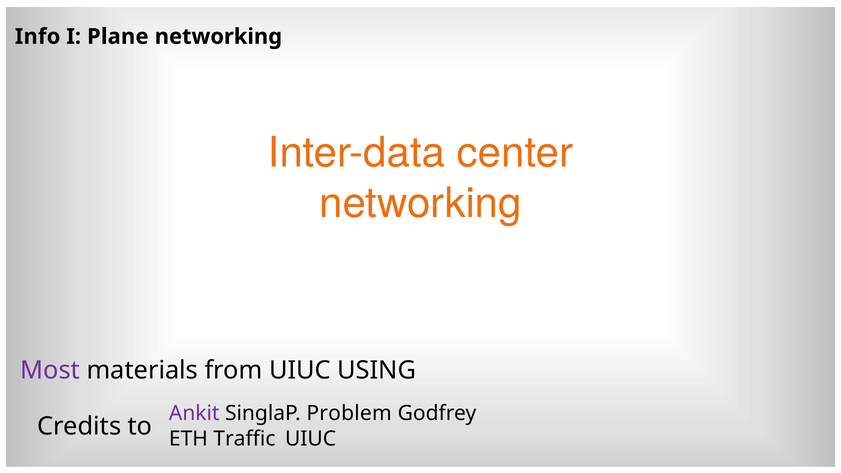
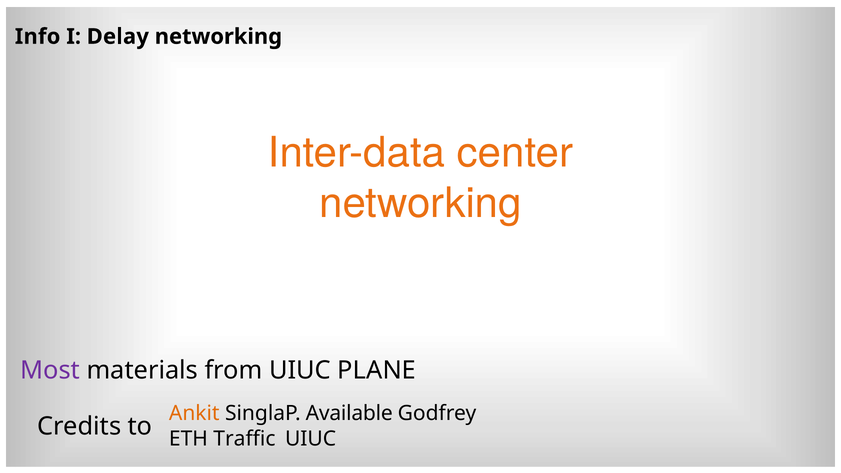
Plane: Plane -> Delay
USING: USING -> PLANE
Ankit colour: purple -> orange
Problem: Problem -> Available
